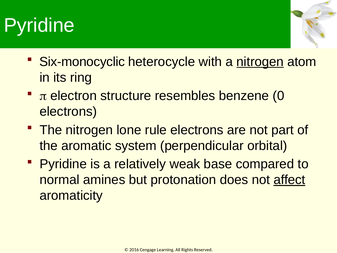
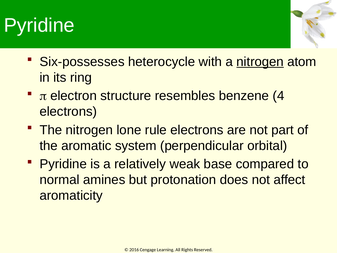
Six-monocyclic: Six-monocyclic -> Six-possesses
0: 0 -> 4
affect underline: present -> none
